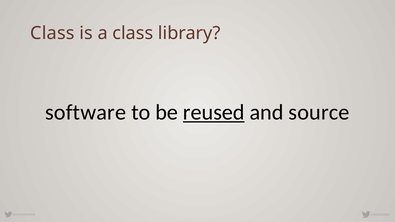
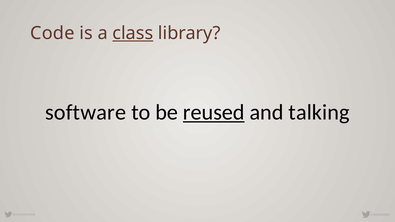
Class at (52, 33): Class -> Code
class at (133, 33) underline: none -> present
source: source -> talking
